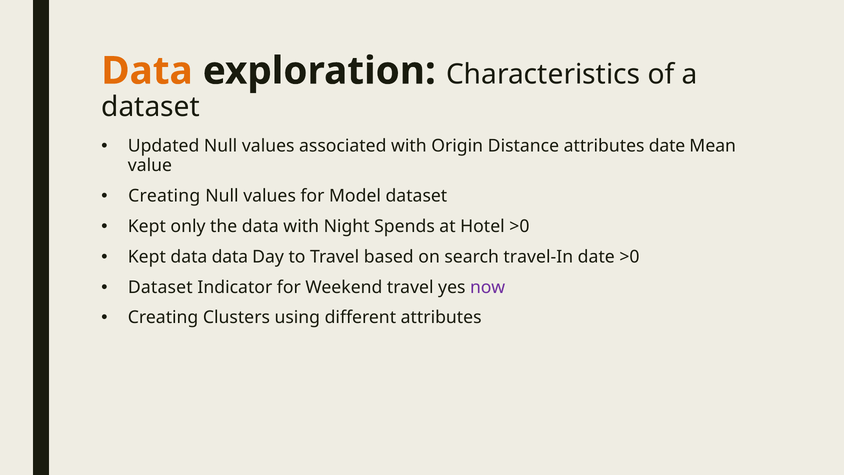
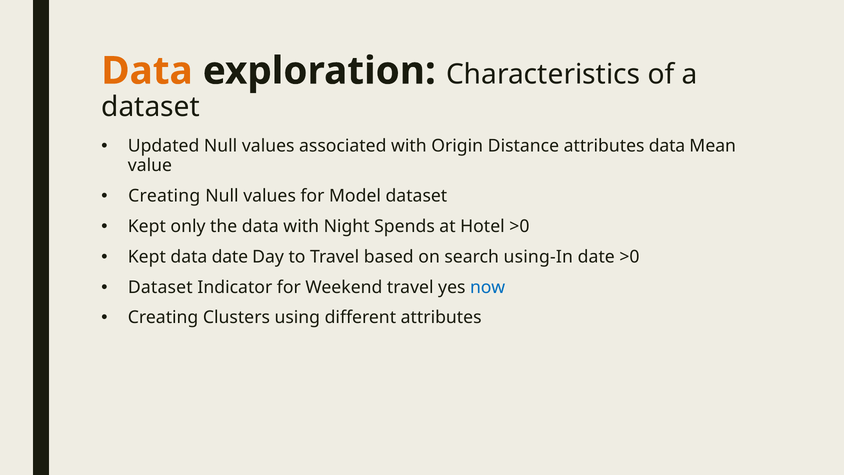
attributes date: date -> data
data data: data -> date
travel-In: travel-In -> using-In
now colour: purple -> blue
